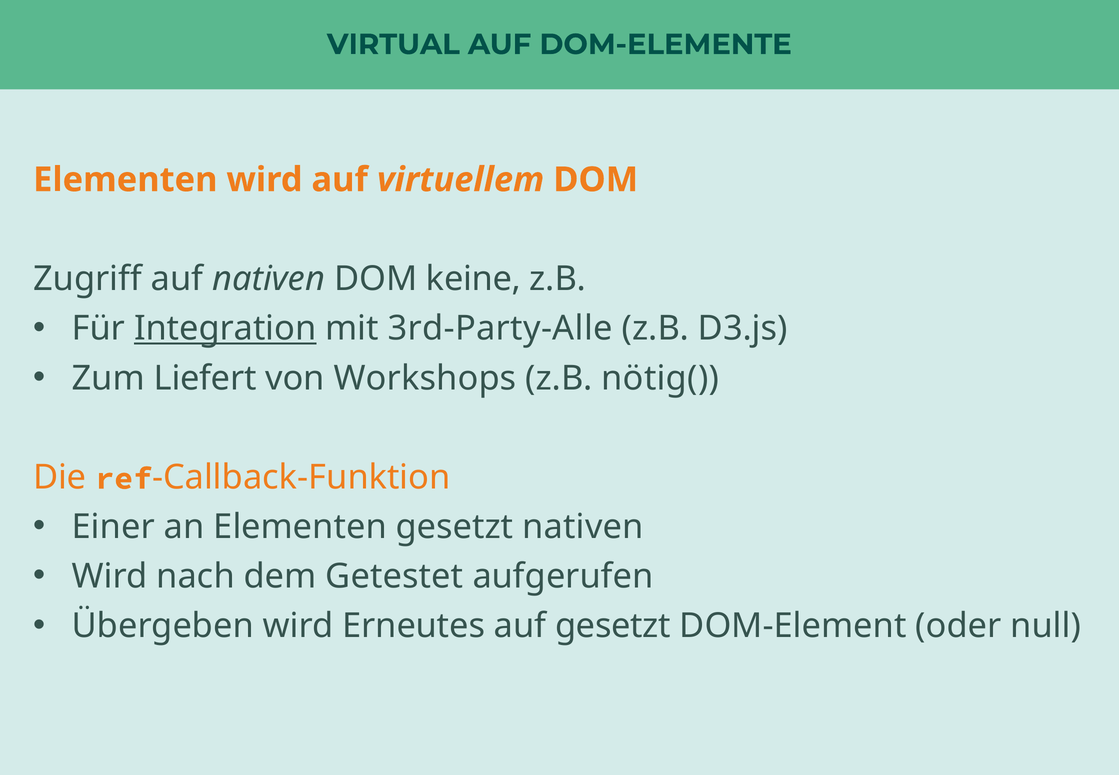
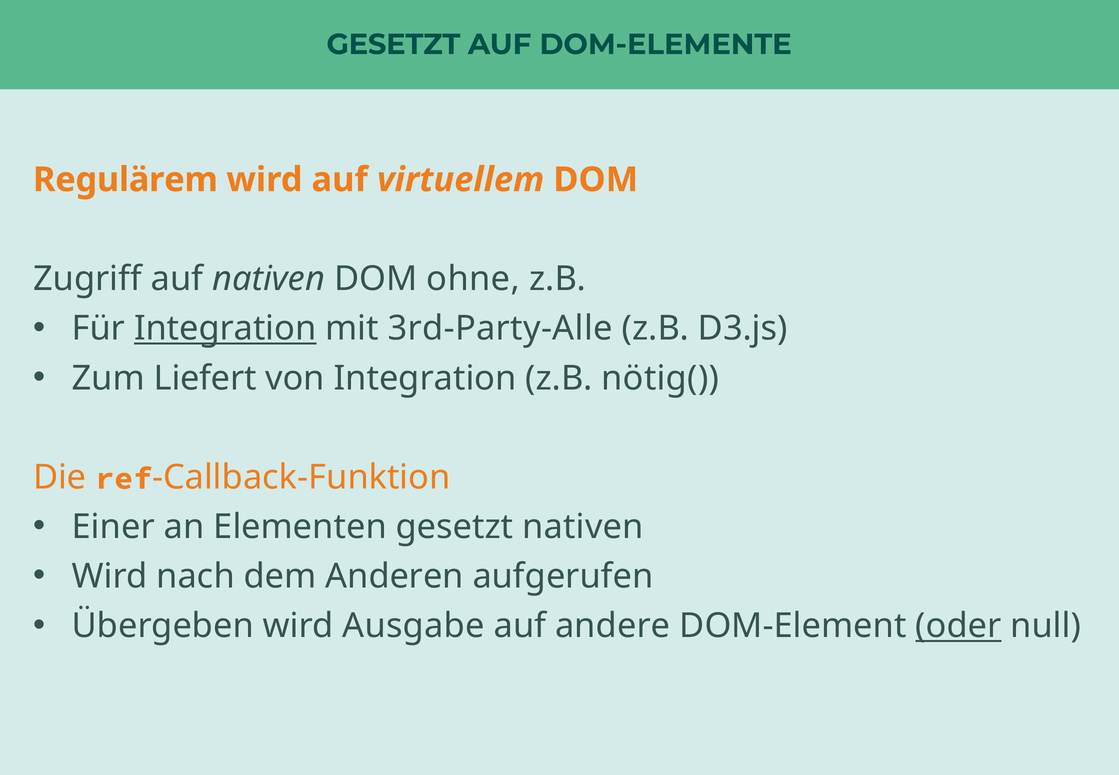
VIRTUAL at (393, 44): VIRTUAL -> GESETZT
Elementen at (125, 180): Elementen -> Regulärem
keine: keine -> ohne
von Workshops: Workshops -> Integration
Getestet: Getestet -> Anderen
Erneutes: Erneutes -> Ausgabe
auf gesetzt: gesetzt -> andere
oder underline: none -> present
